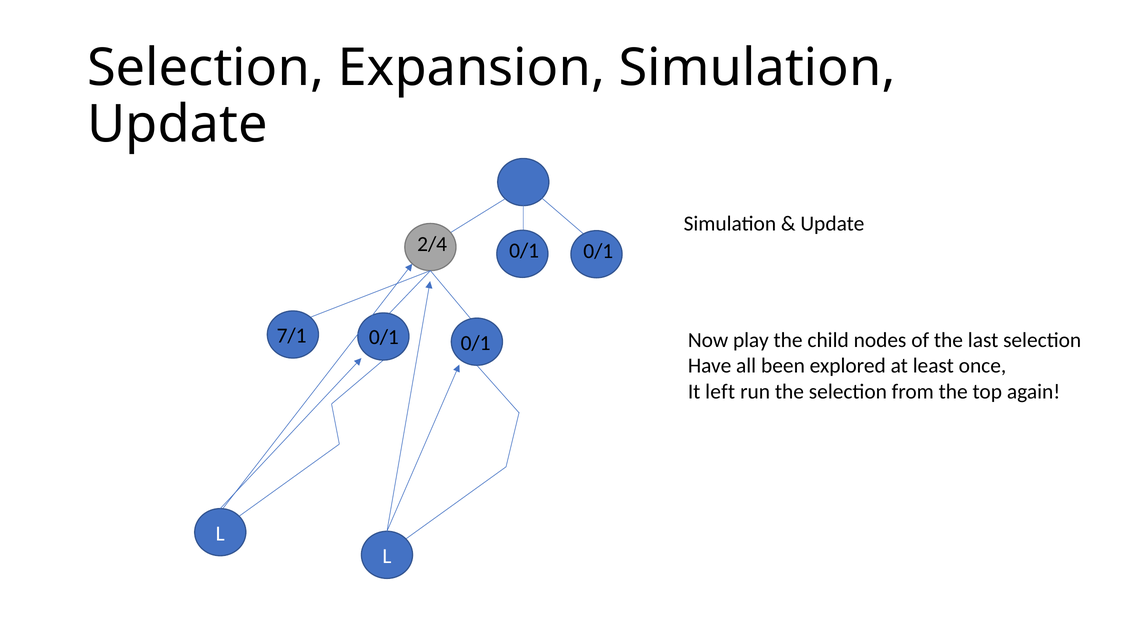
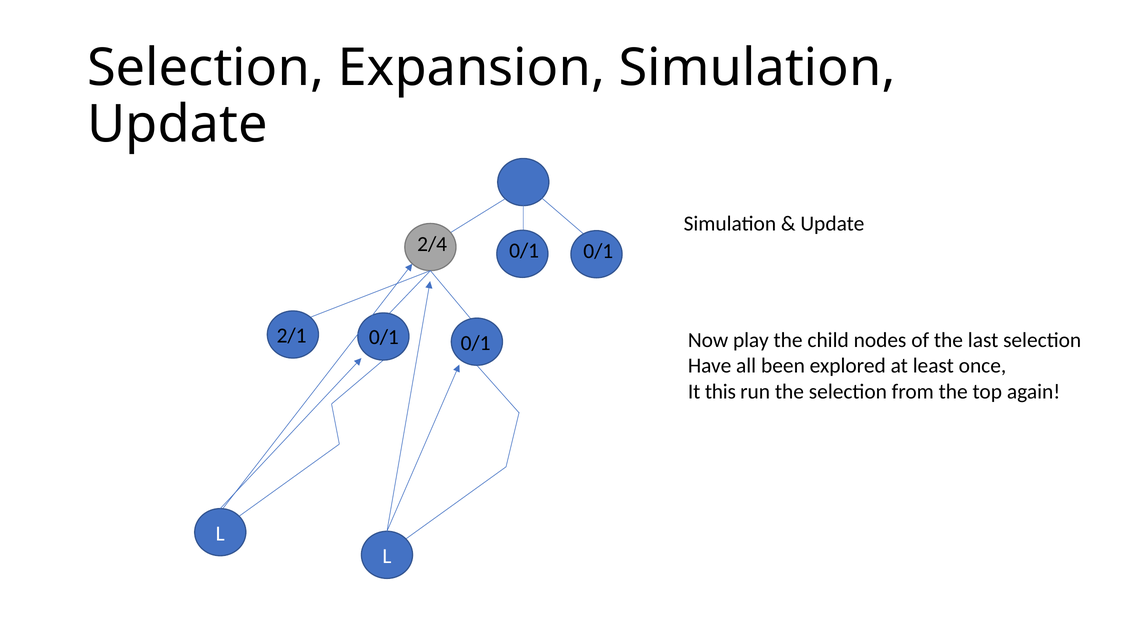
7/1: 7/1 -> 2/1
left: left -> this
